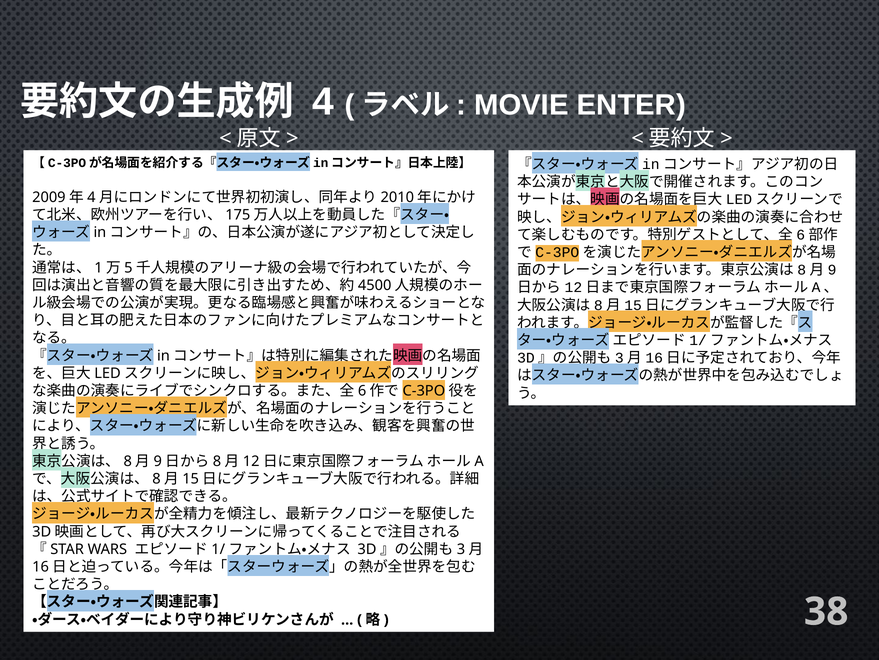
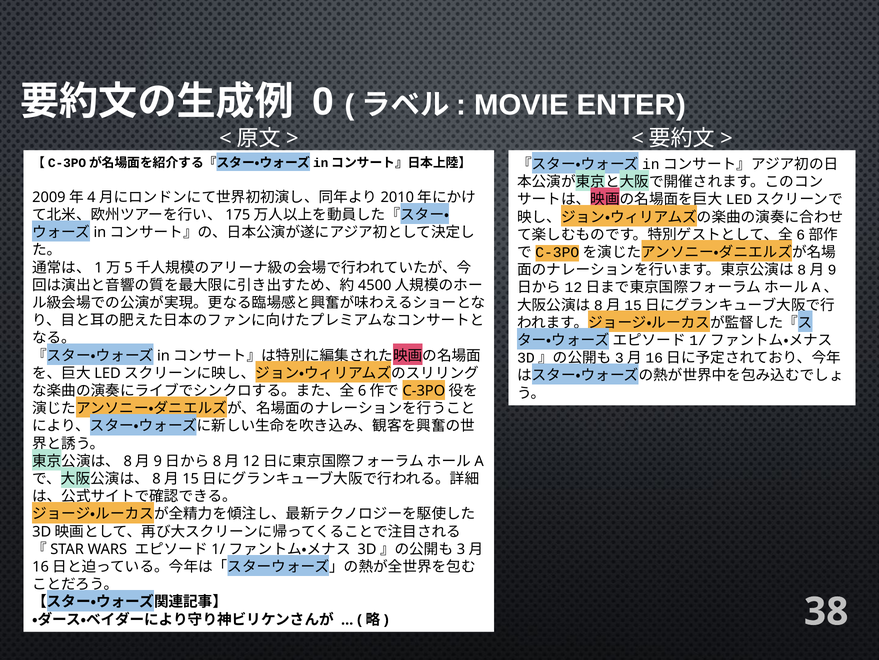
4: 4 -> 0
